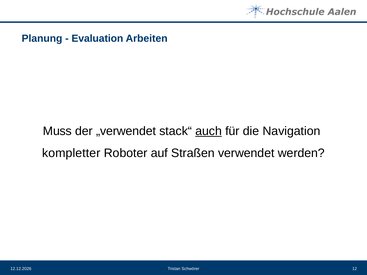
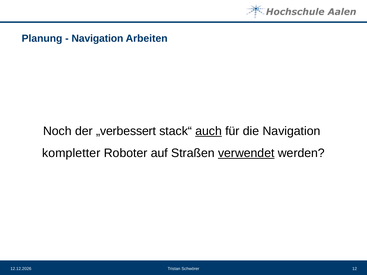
Evaluation at (97, 39): Evaluation -> Navigation
Muss: Muss -> Noch
„verwendet: „verwendet -> „verbessert
verwendet underline: none -> present
